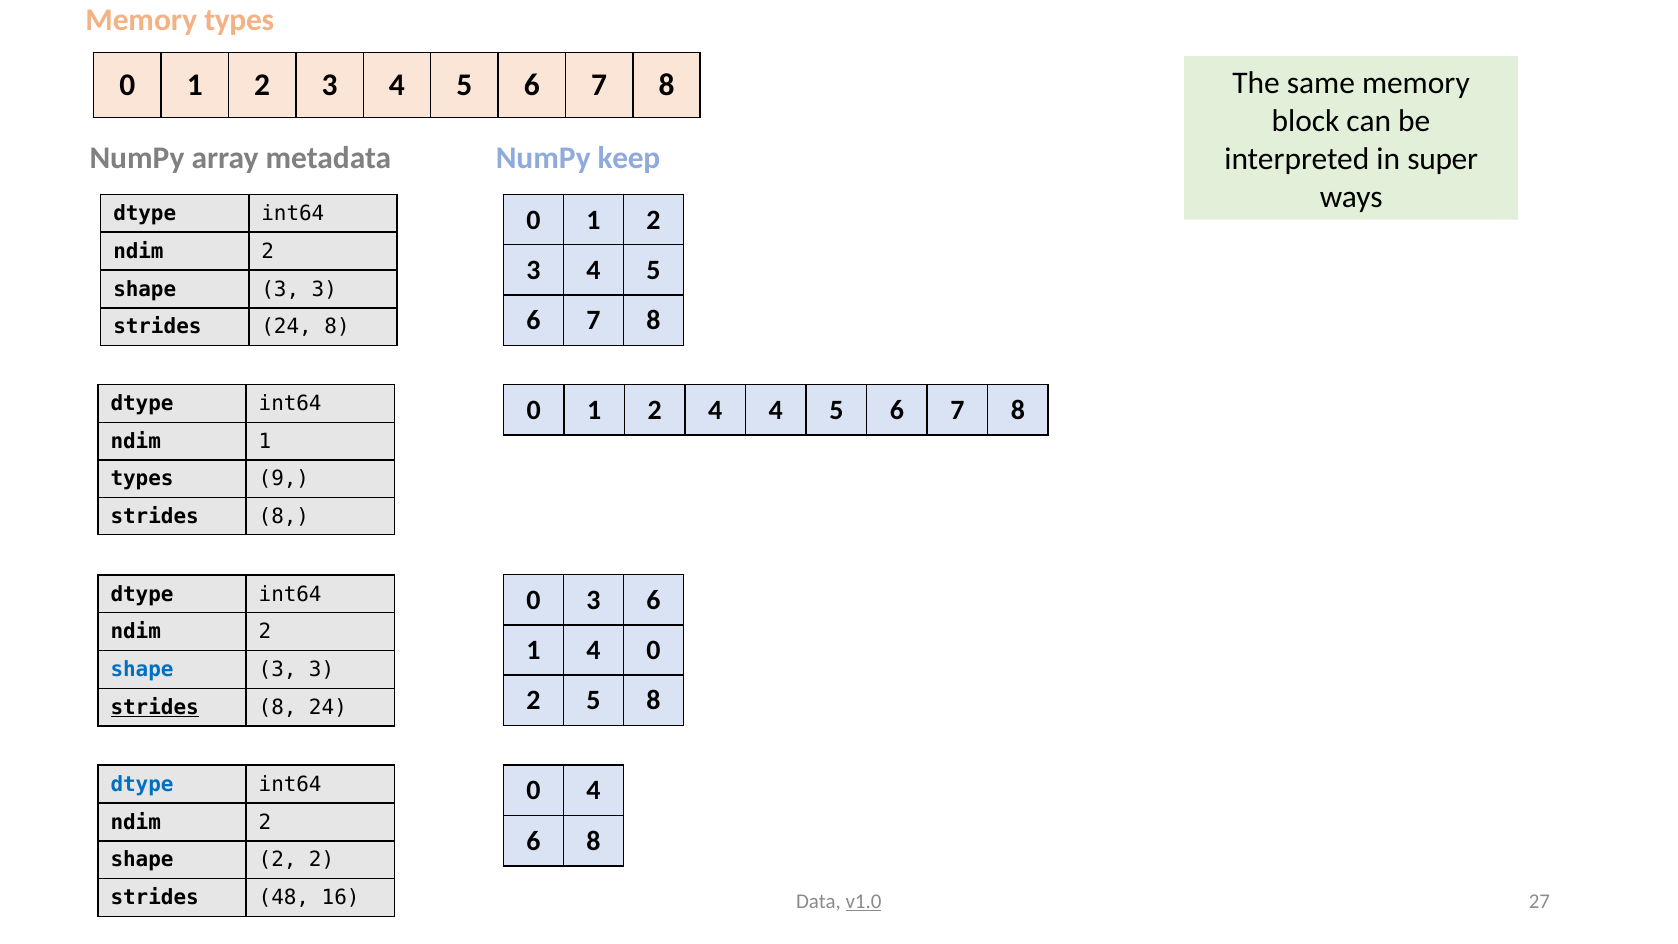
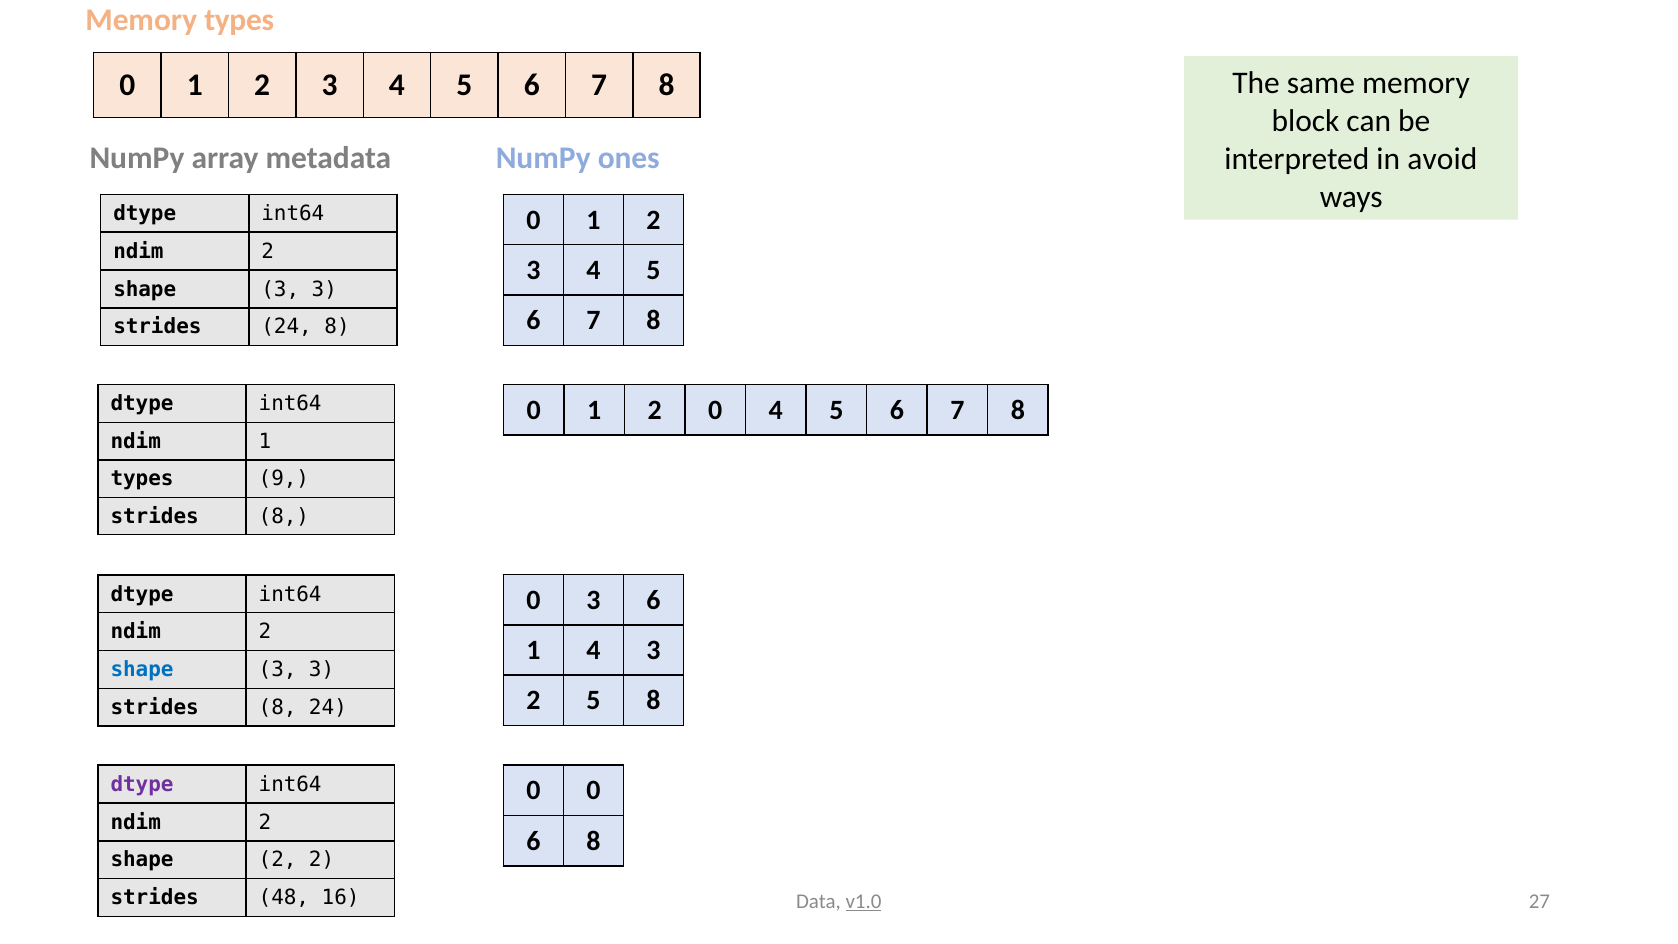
keep: keep -> ones
super: super -> avoid
2 4: 4 -> 0
4 0: 0 -> 3
strides at (155, 707) underline: present -> none
dtype at (142, 784) colour: blue -> purple
0 4: 4 -> 0
